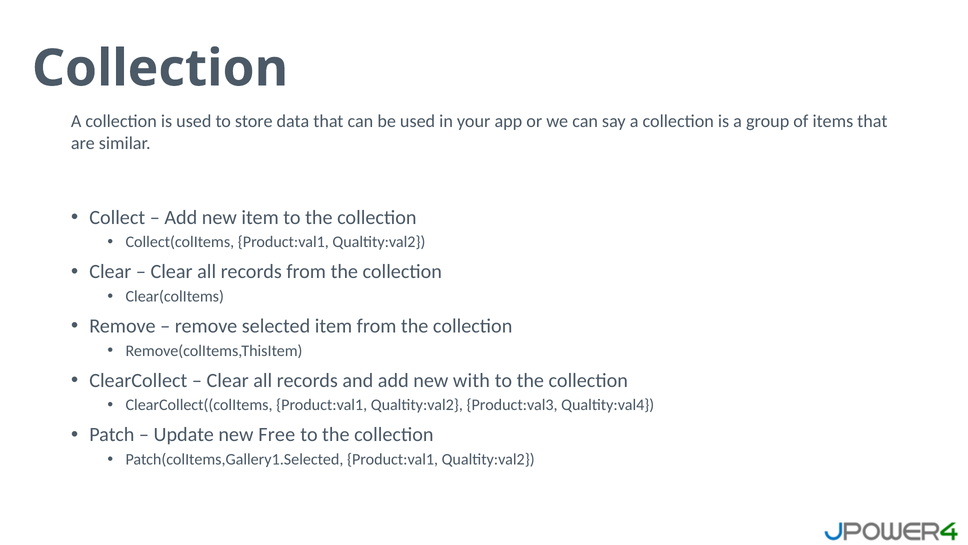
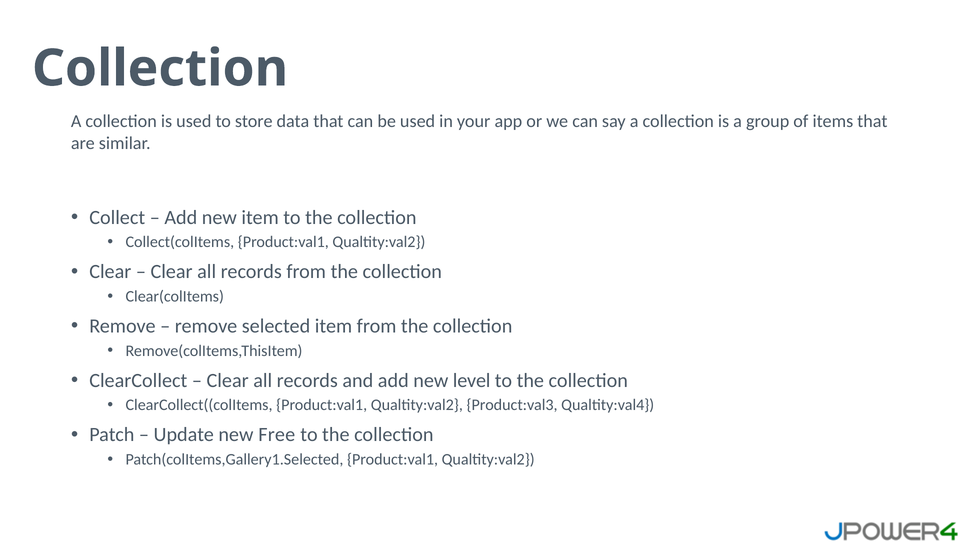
with: with -> level
